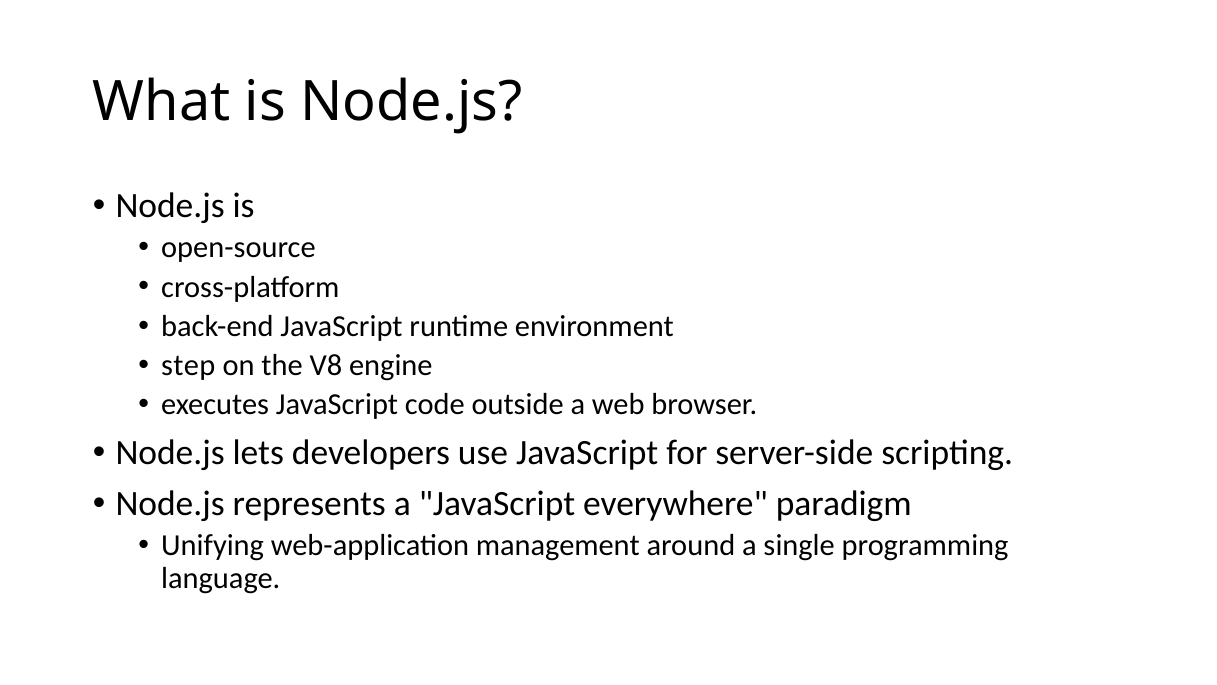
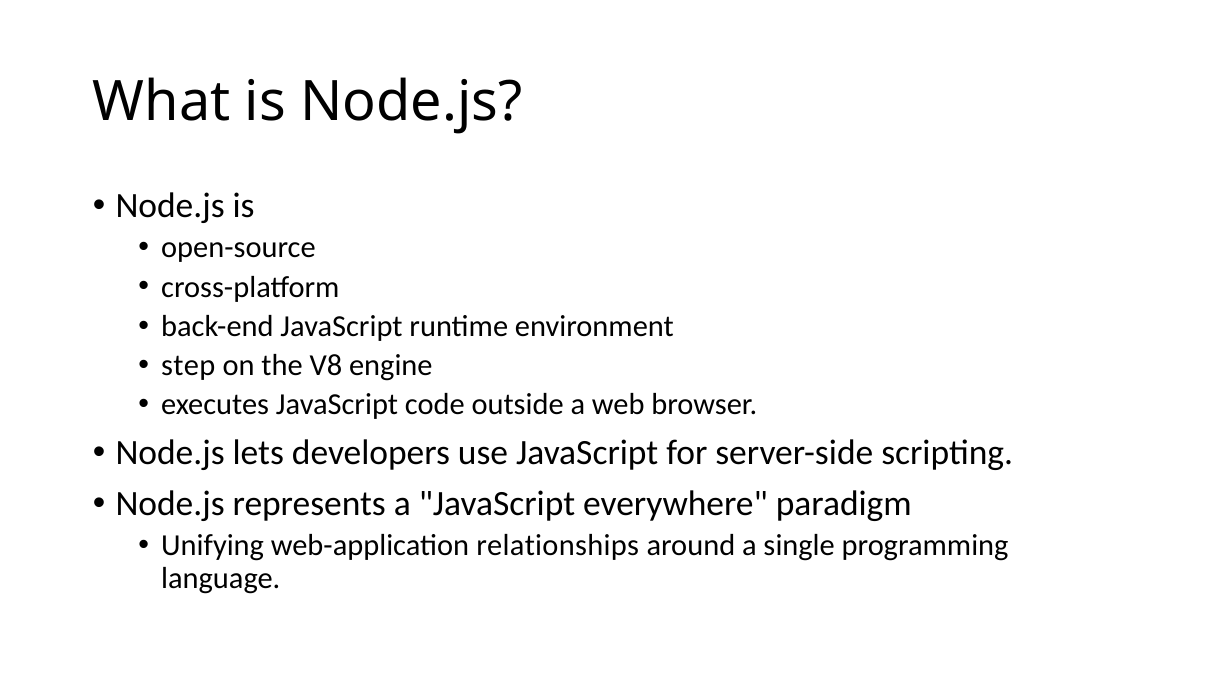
management: management -> relationships
